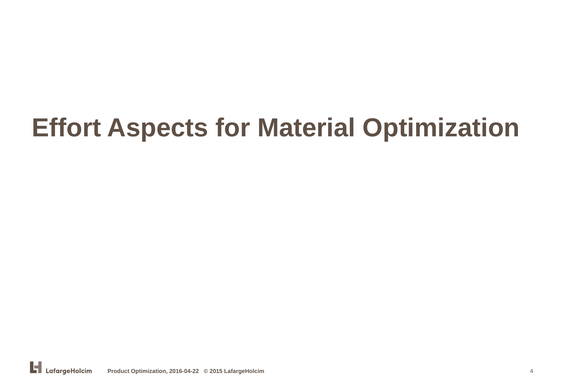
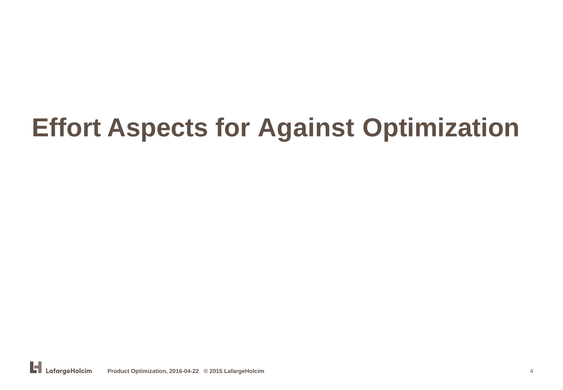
Material: Material -> Against
